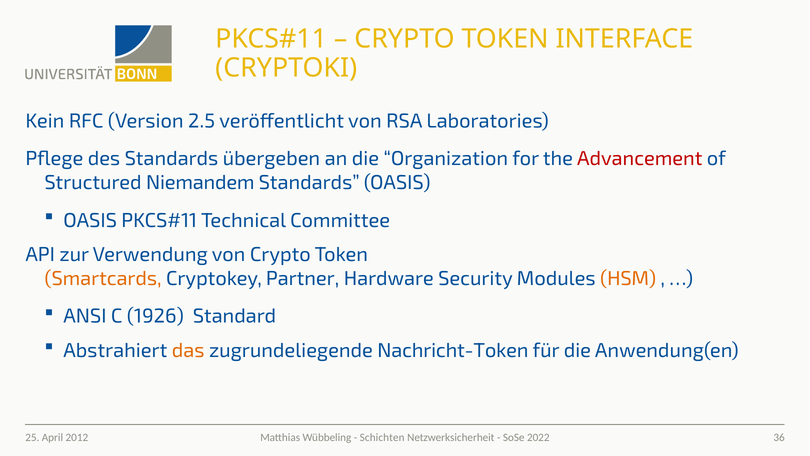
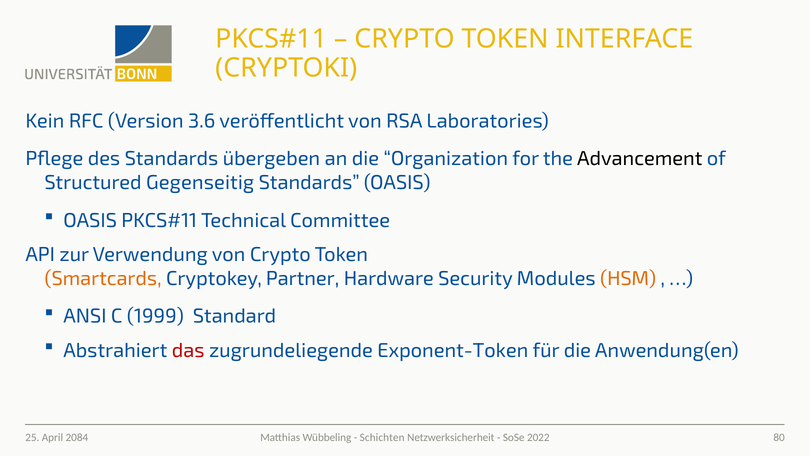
2.5: 2.5 -> 3.6
Advancement colour: red -> black
Niemandem: Niemandem -> Gegenseitig
1926: 1926 -> 1999
das colour: orange -> red
Nachricht-Token: Nachricht-Token -> Exponent-Token
36: 36 -> 80
2012: 2012 -> 2084
